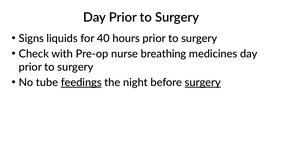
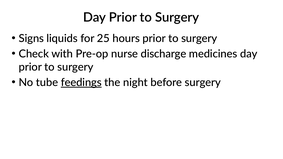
40: 40 -> 25
breathing: breathing -> discharge
surgery at (203, 83) underline: present -> none
